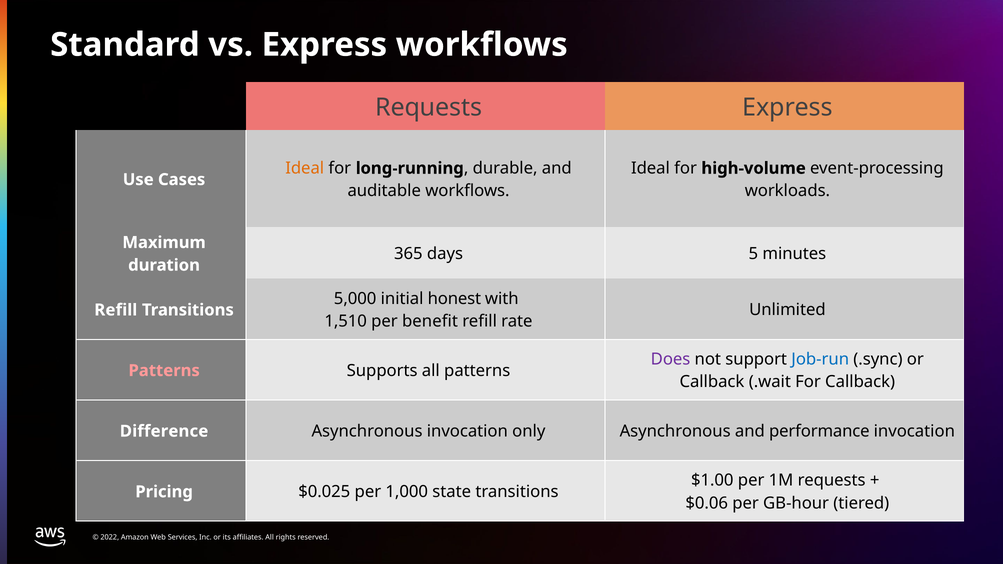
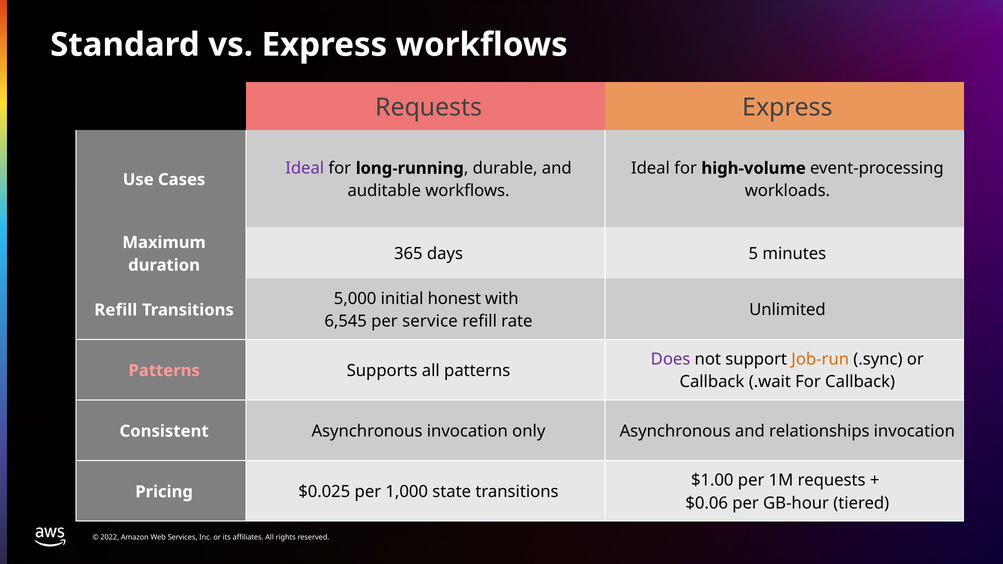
Ideal at (305, 168) colour: orange -> purple
1,510: 1,510 -> 6,545
benefit: benefit -> service
Job-run colour: blue -> orange
Difference: Difference -> Consistent
performance: performance -> relationships
